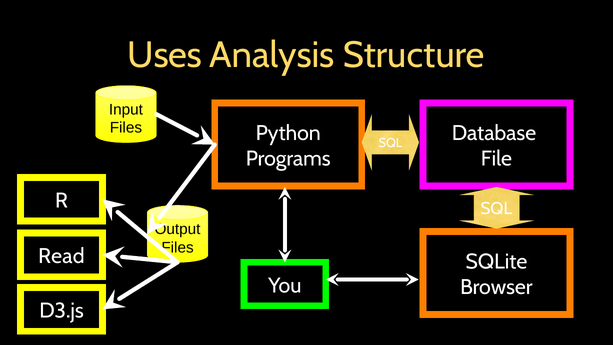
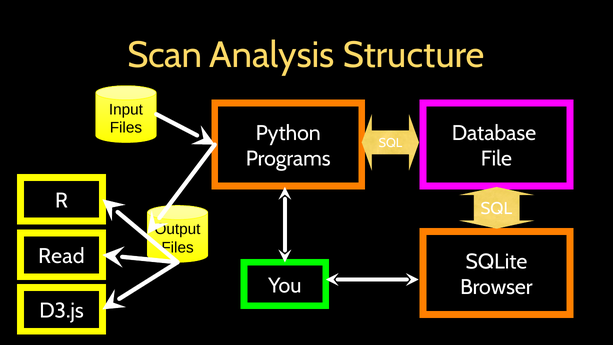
Uses: Uses -> Scan
